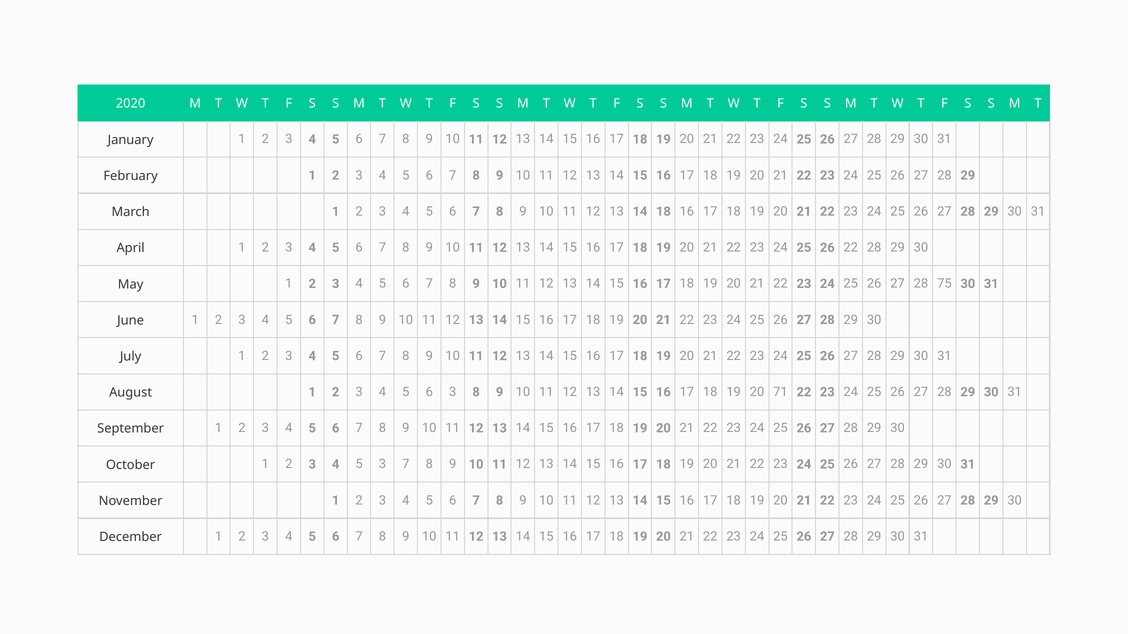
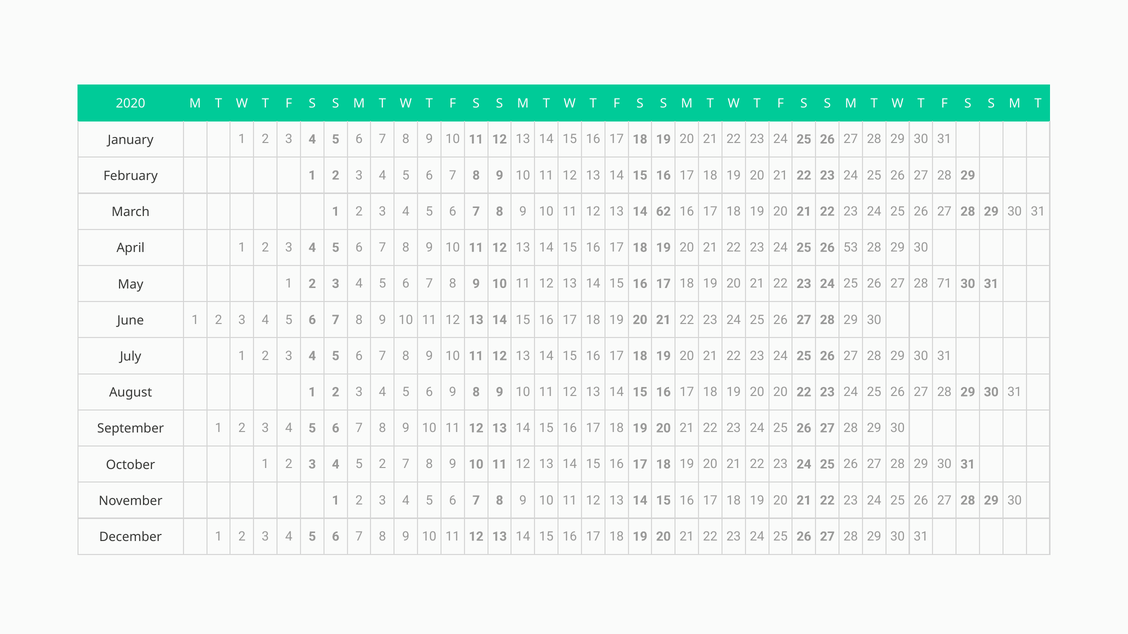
14 18: 18 -> 62
26 22: 22 -> 53
75: 75 -> 71
6 3: 3 -> 9
20 71: 71 -> 20
5 3: 3 -> 2
